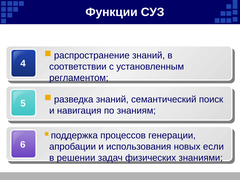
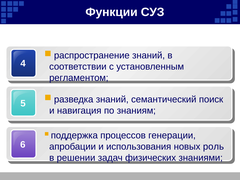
если: если -> роль
